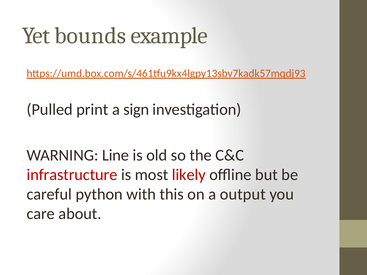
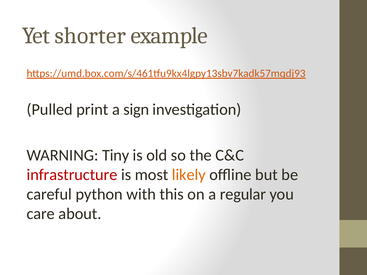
bounds: bounds -> shorter
Line: Line -> Tiny
likely colour: red -> orange
output: output -> regular
